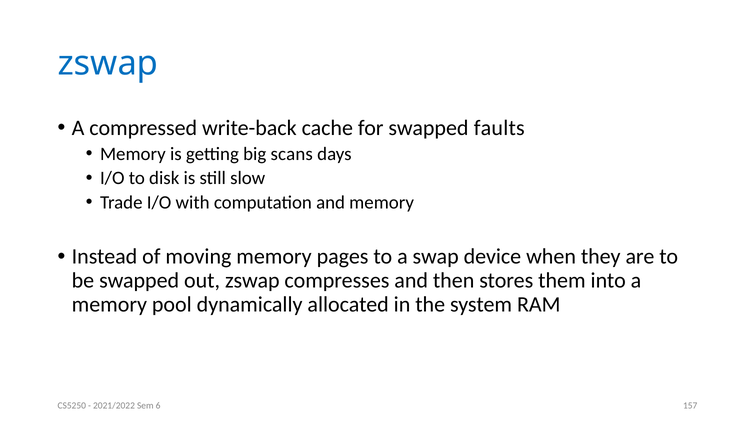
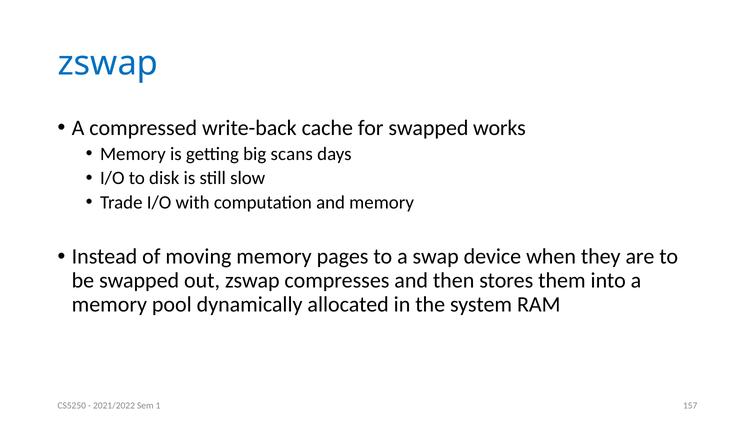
faults: faults -> works
6: 6 -> 1
